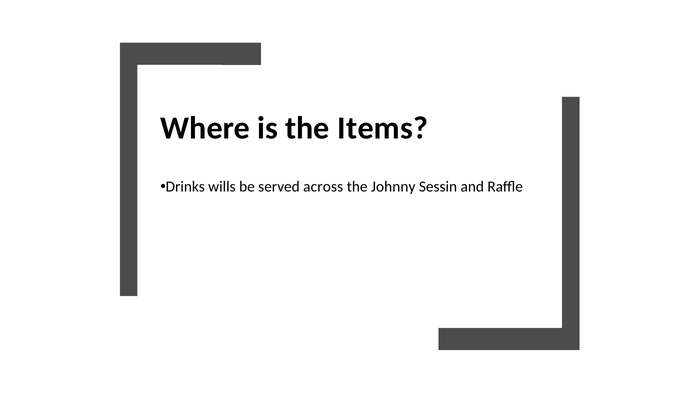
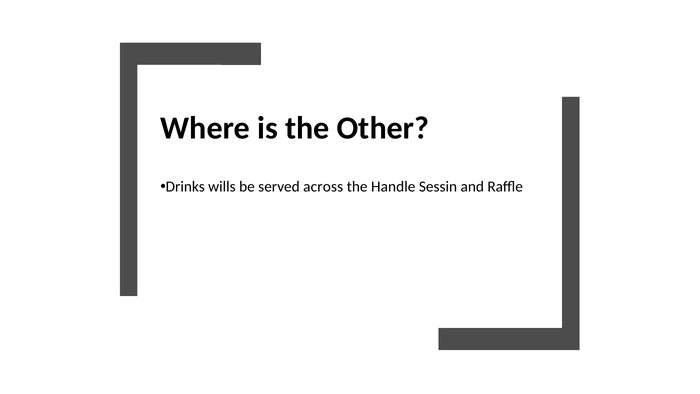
Items: Items -> Other
Johnny: Johnny -> Handle
